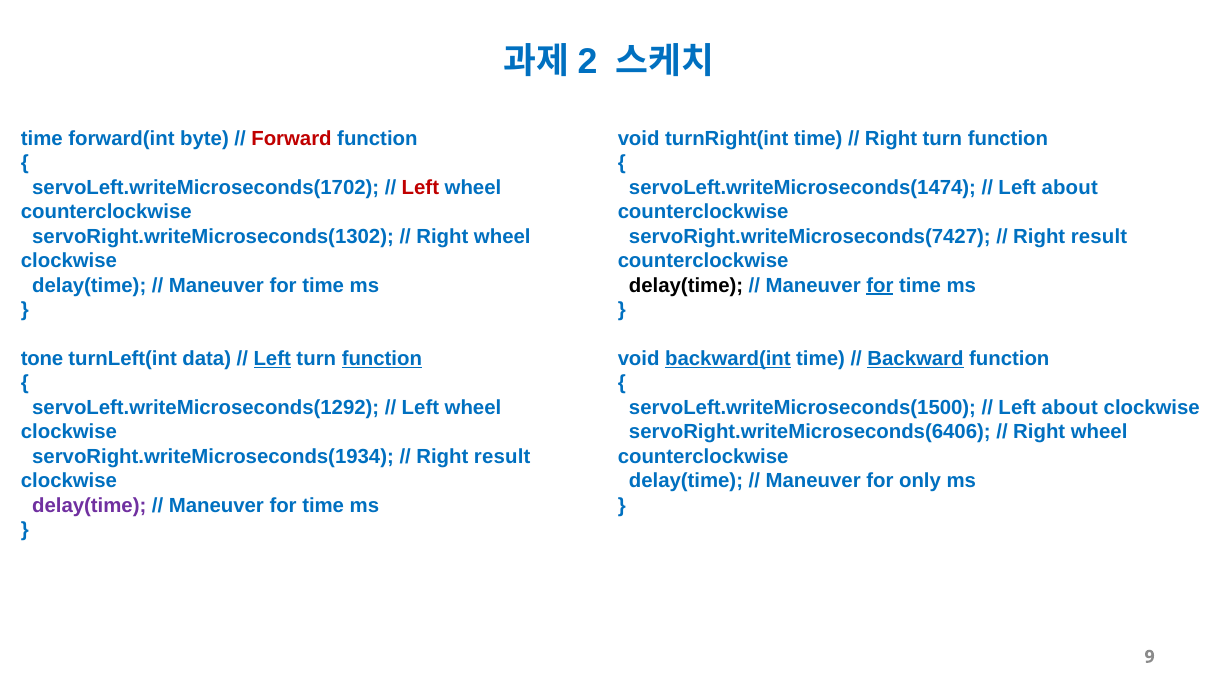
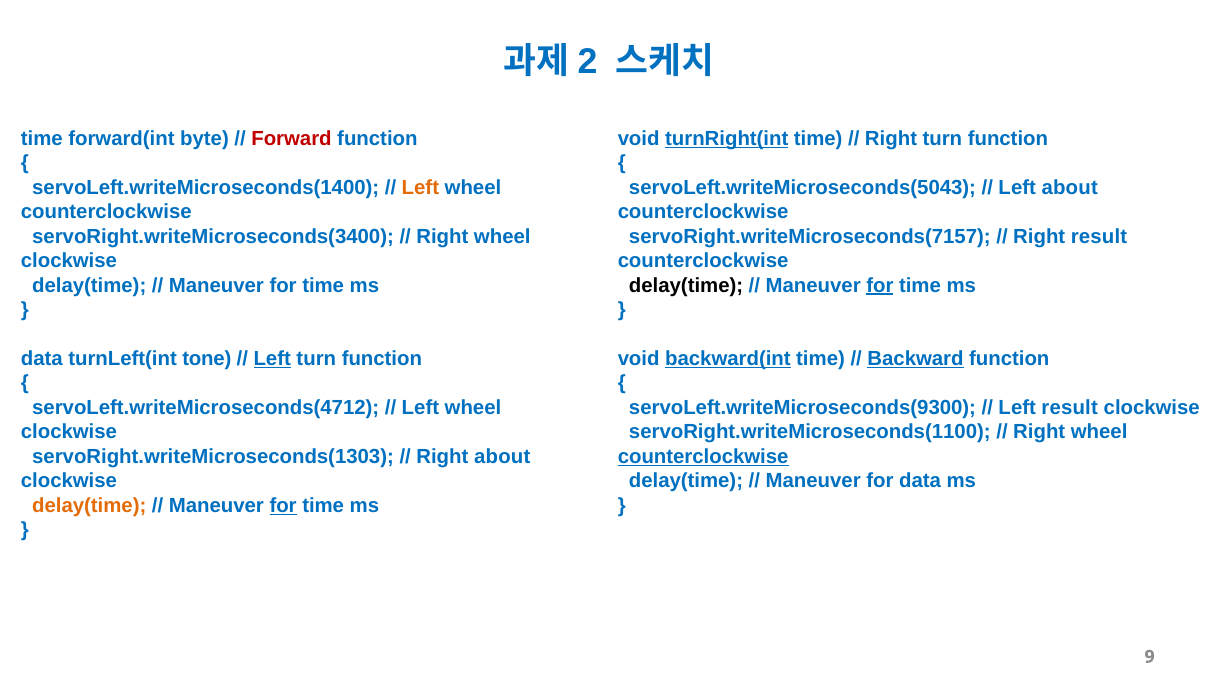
turnRight(int underline: none -> present
servoLeft.writeMicroseconds(1702: servoLeft.writeMicroseconds(1702 -> servoLeft.writeMicroseconds(1400
Left at (420, 187) colour: red -> orange
servoLeft.writeMicroseconds(1474: servoLeft.writeMicroseconds(1474 -> servoLeft.writeMicroseconds(5043
servoRight.writeMicroseconds(1302: servoRight.writeMicroseconds(1302 -> servoRight.writeMicroseconds(3400
servoRight.writeMicroseconds(7427: servoRight.writeMicroseconds(7427 -> servoRight.writeMicroseconds(7157
tone at (42, 359): tone -> data
data: data -> tone
function at (382, 359) underline: present -> none
servoLeft.writeMicroseconds(1292: servoLeft.writeMicroseconds(1292 -> servoLeft.writeMicroseconds(4712
servoLeft.writeMicroseconds(1500: servoLeft.writeMicroseconds(1500 -> servoLeft.writeMicroseconds(9300
about at (1070, 408): about -> result
servoRight.writeMicroseconds(6406: servoRight.writeMicroseconds(6406 -> servoRight.writeMicroseconds(1100
servoRight.writeMicroseconds(1934: servoRight.writeMicroseconds(1934 -> servoRight.writeMicroseconds(1303
result at (502, 457): result -> about
counterclockwise at (703, 457) underline: none -> present
for only: only -> data
delay(time at (89, 506) colour: purple -> orange
for at (283, 506) underline: none -> present
